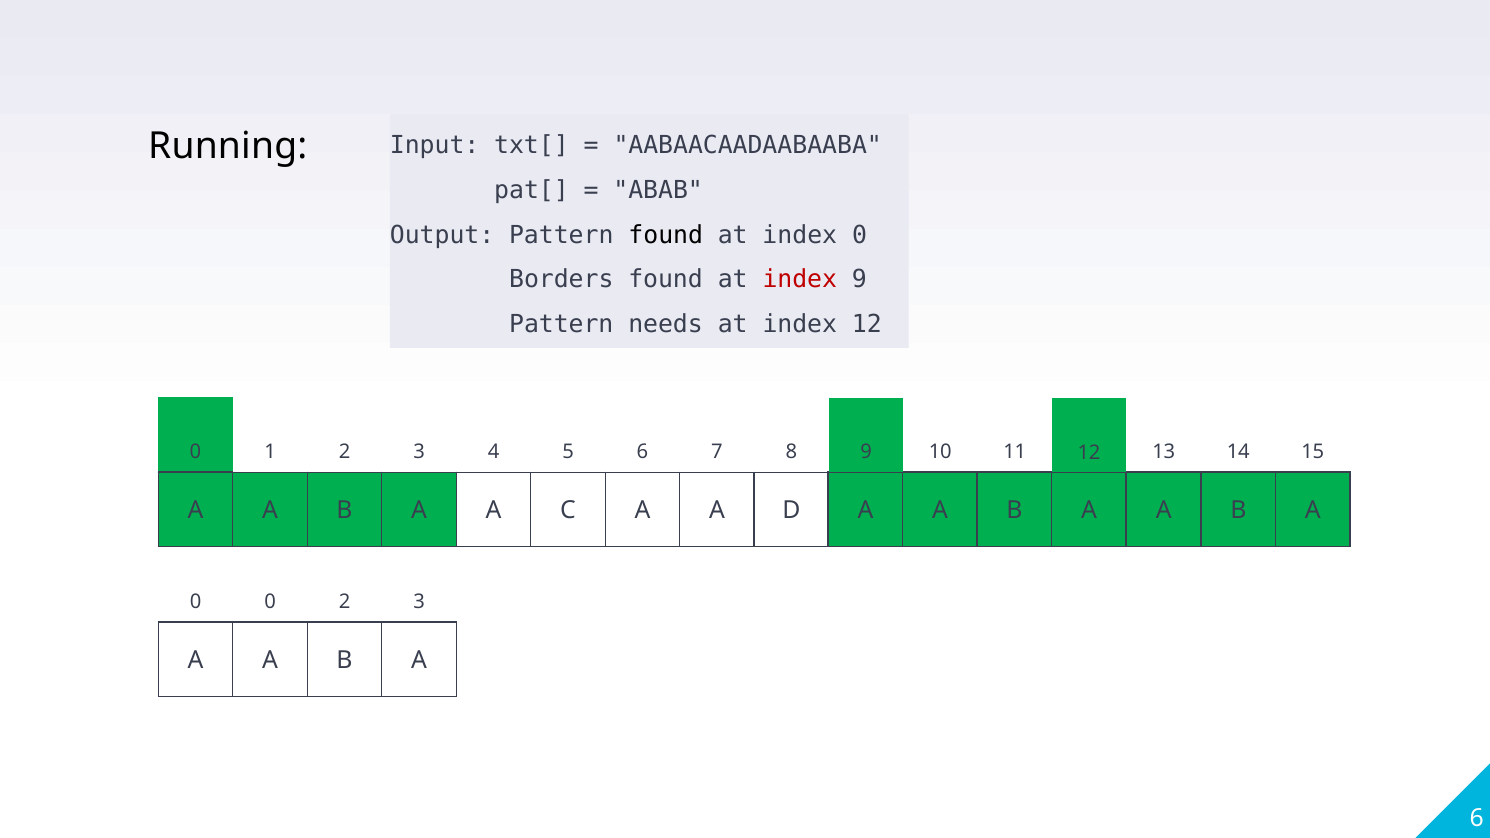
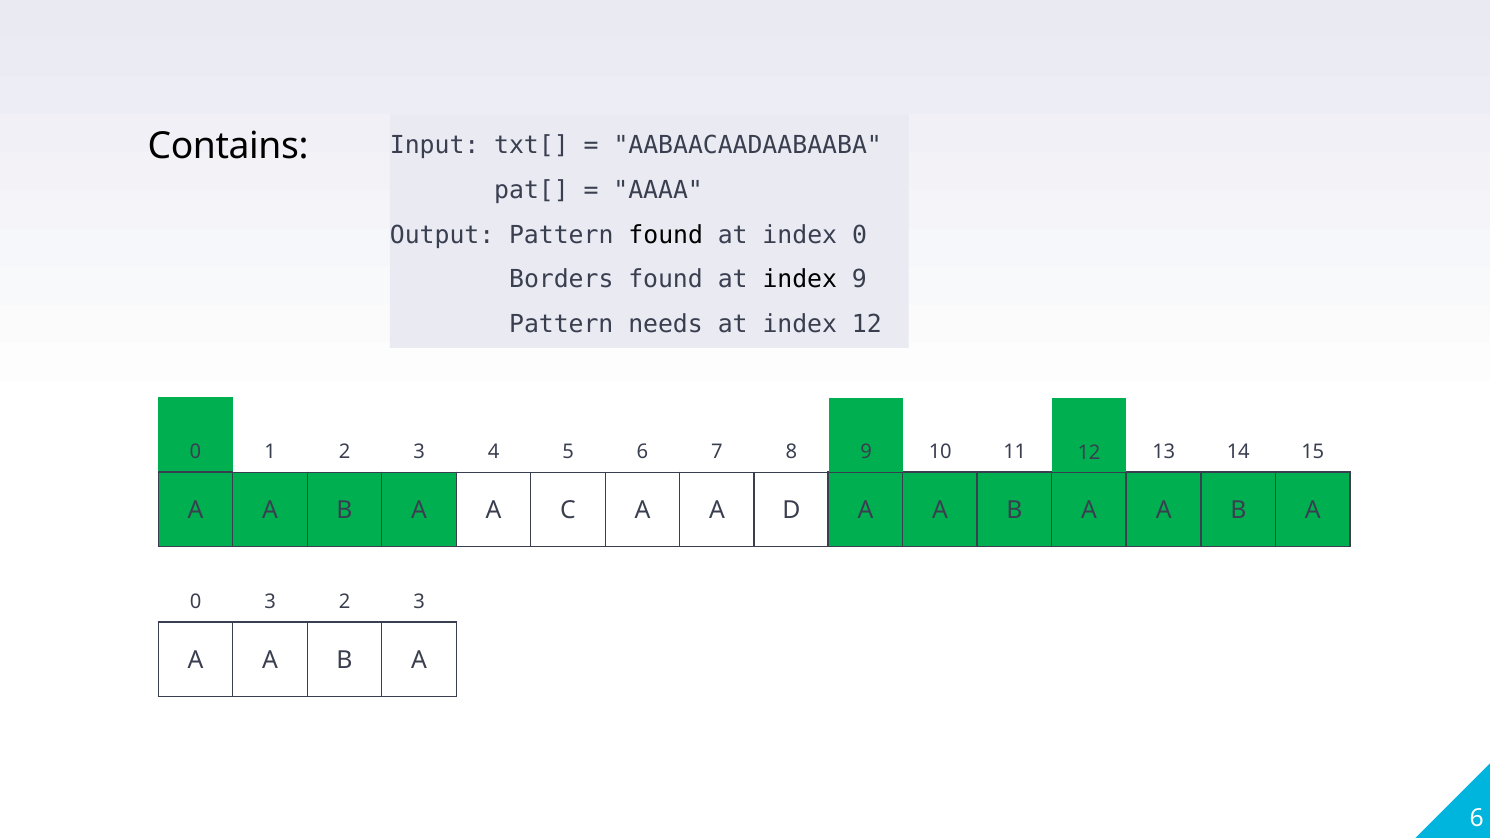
Running: Running -> Contains
ABAB: ABAB -> AAAA
index at (800, 280) colour: red -> black
0 0: 0 -> 3
